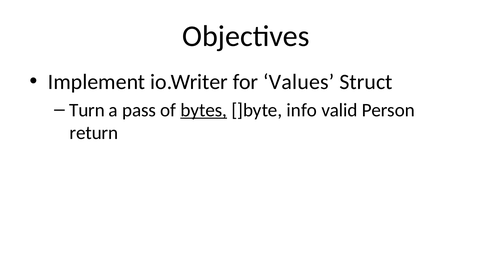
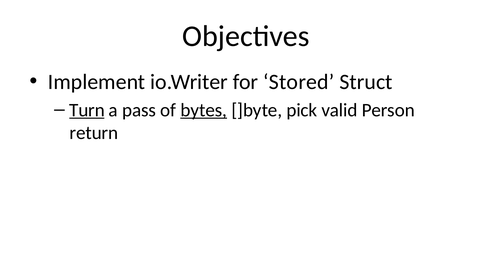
Values: Values -> Stored
Turn underline: none -> present
info: info -> pick
